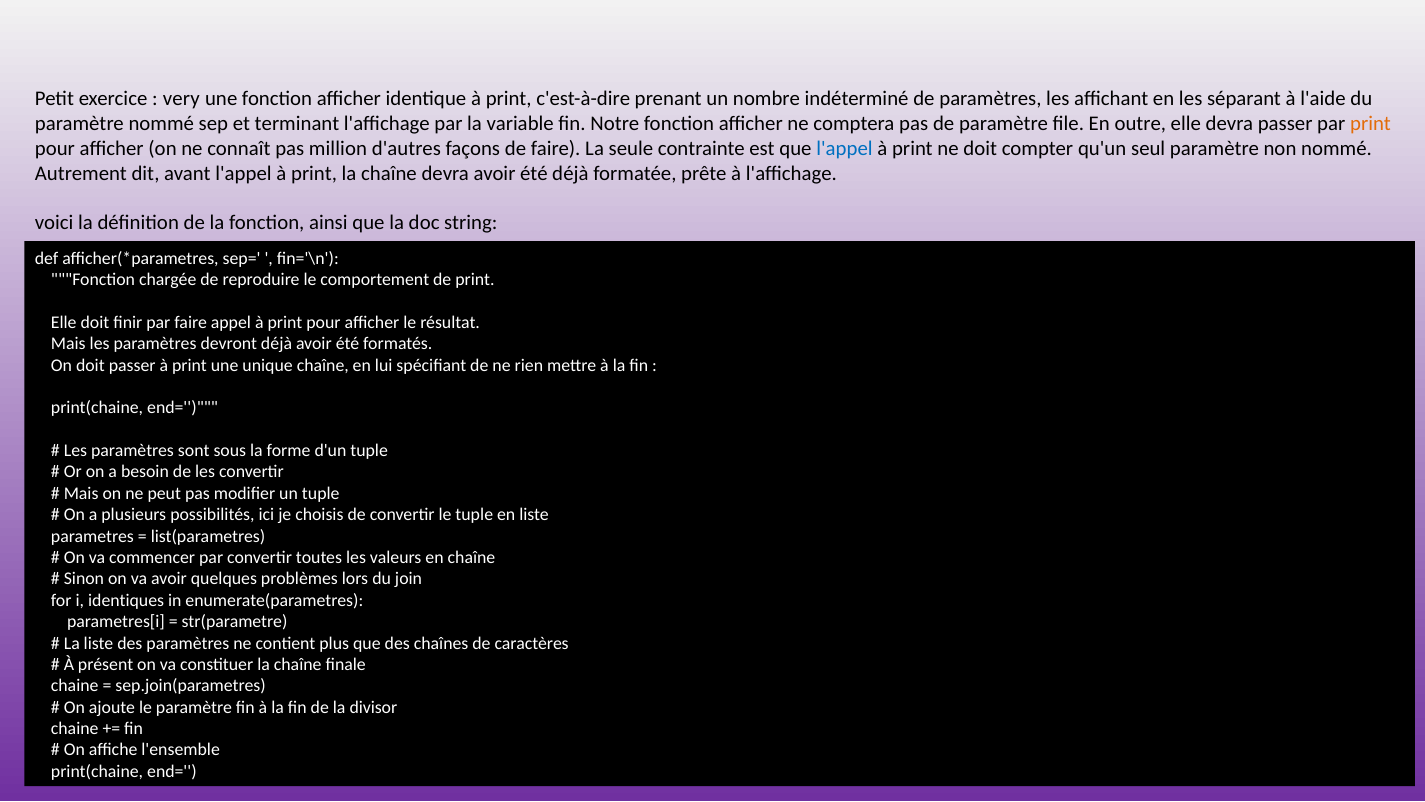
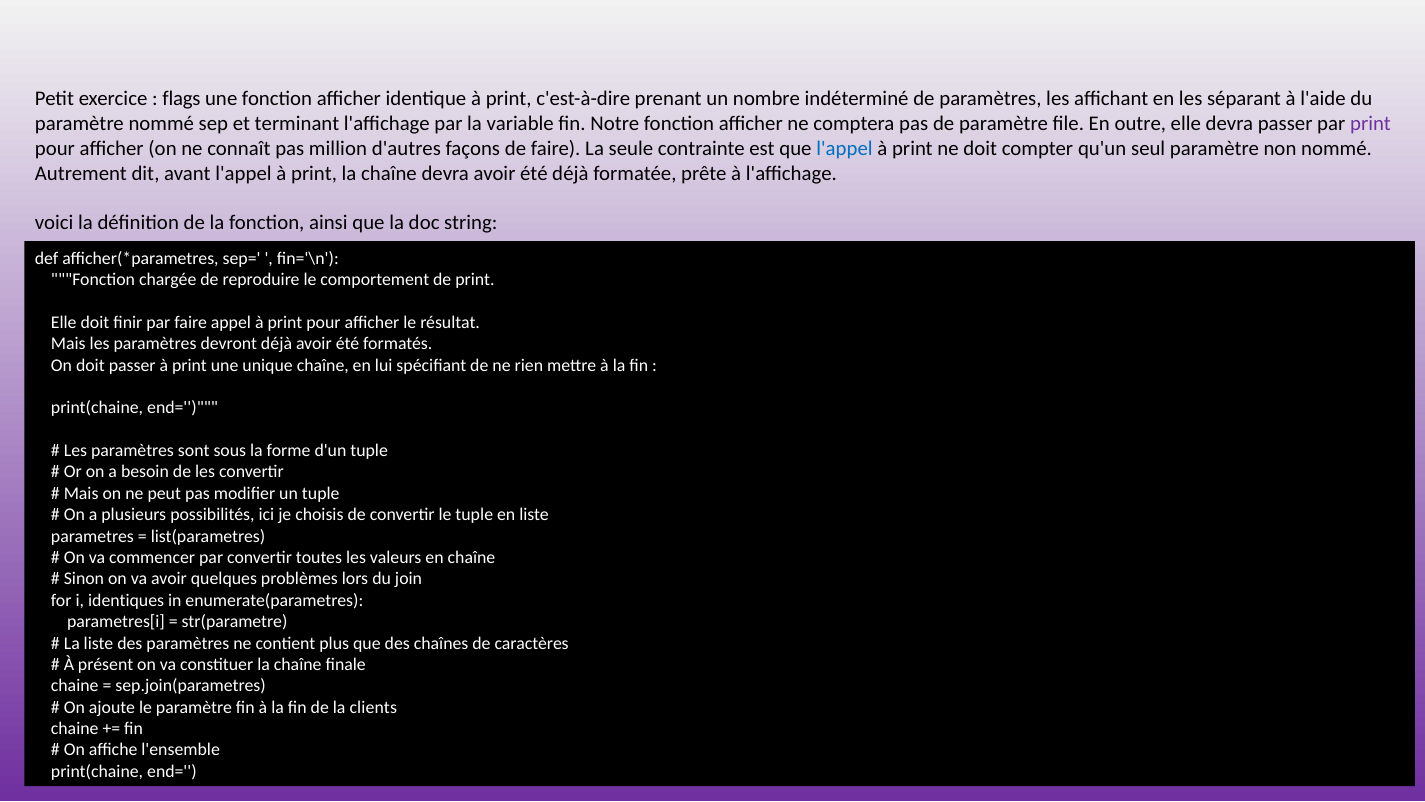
very: very -> flags
print at (1370, 123) colour: orange -> purple
divisor: divisor -> clients
